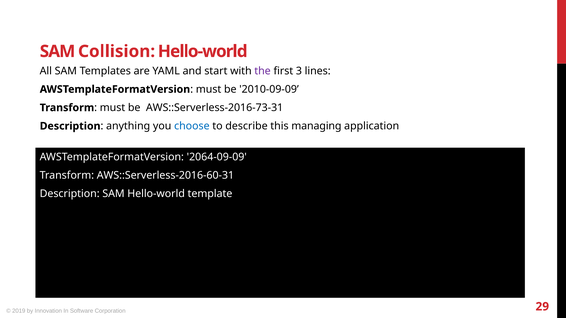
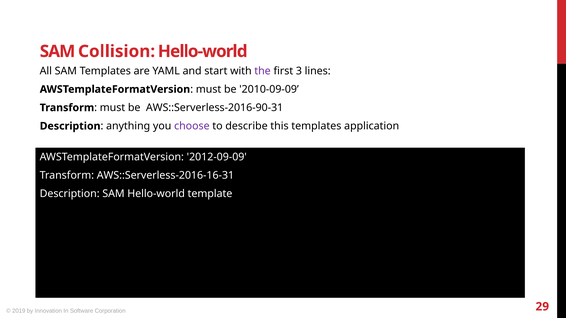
AWS::Serverless-2016-73-31: AWS::Serverless-2016-73-31 -> AWS::Serverless-2016-90-31
choose colour: blue -> purple
this managing: managing -> templates
2064-09-09: 2064-09-09 -> 2012-09-09
AWS::Serverless-2016-60-31: AWS::Serverless-2016-60-31 -> AWS::Serverless-2016-16-31
